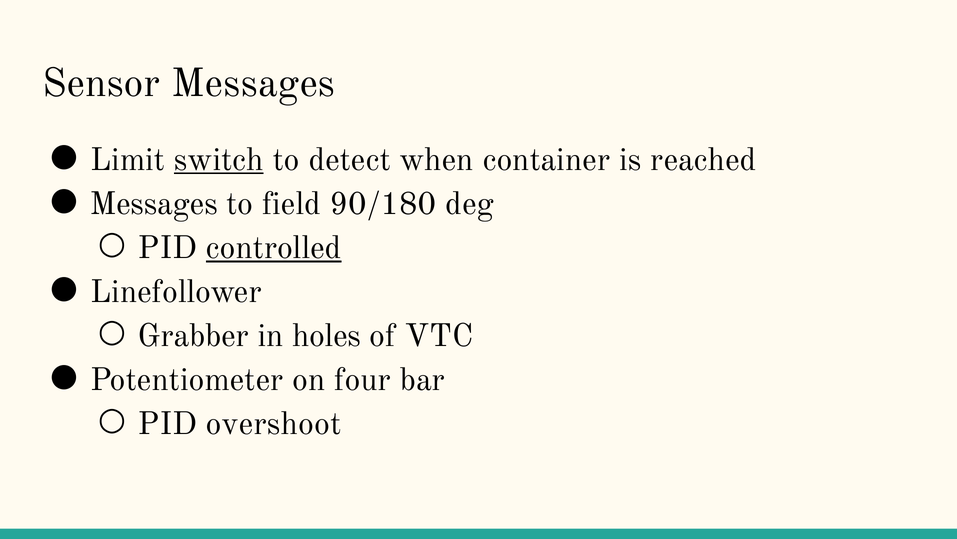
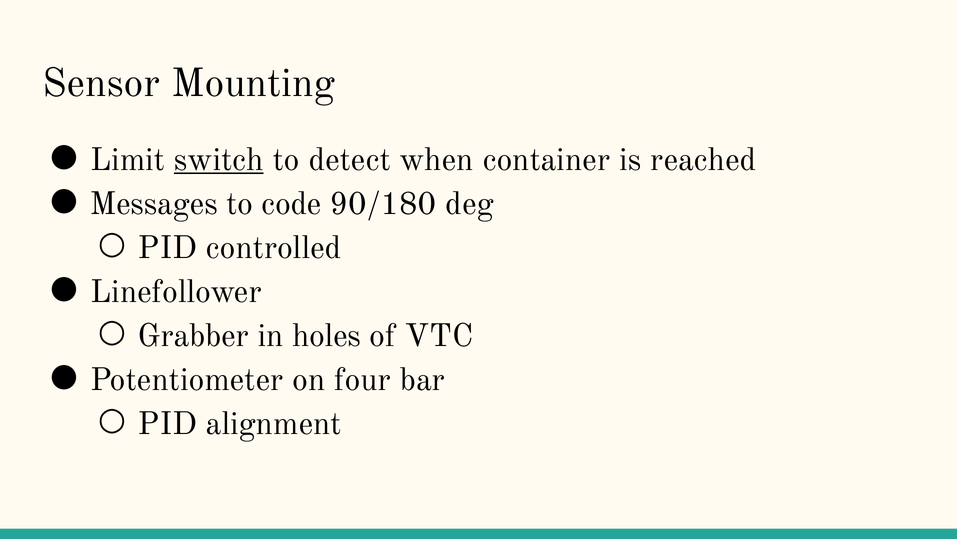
Sensor Messages: Messages -> Mounting
field: field -> code
controlled underline: present -> none
overshoot: overshoot -> alignment
